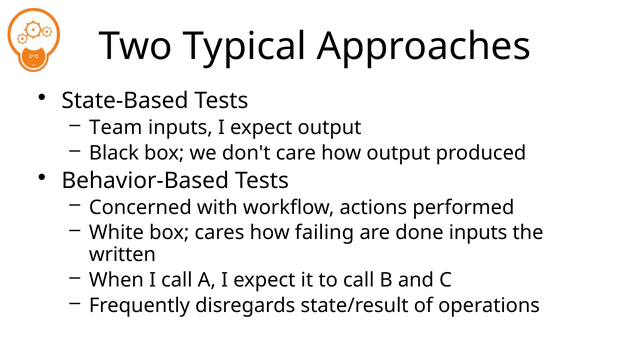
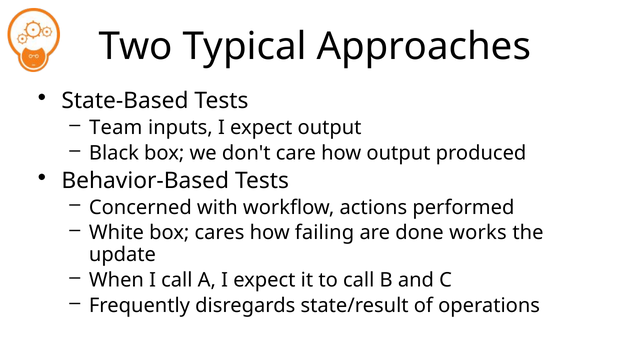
done inputs: inputs -> works
written: written -> update
